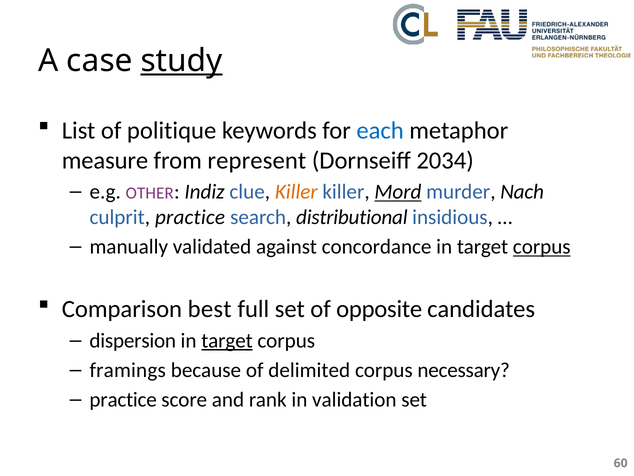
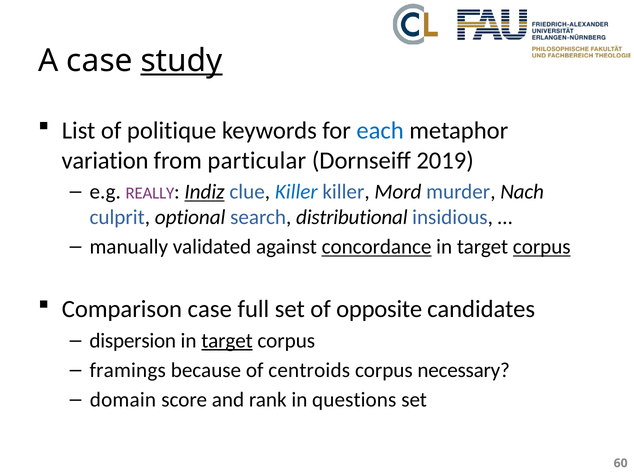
measure: measure -> variation
represent: represent -> particular
2034: 2034 -> 2019
OTHER: OTHER -> REALLY
Indiz underline: none -> present
Killer at (296, 192) colour: orange -> blue
Mord underline: present -> none
culprit practice: practice -> optional
concordance underline: none -> present
Comparison best: best -> case
delimited: delimited -> centroids
practice at (123, 400): practice -> domain
validation: validation -> questions
